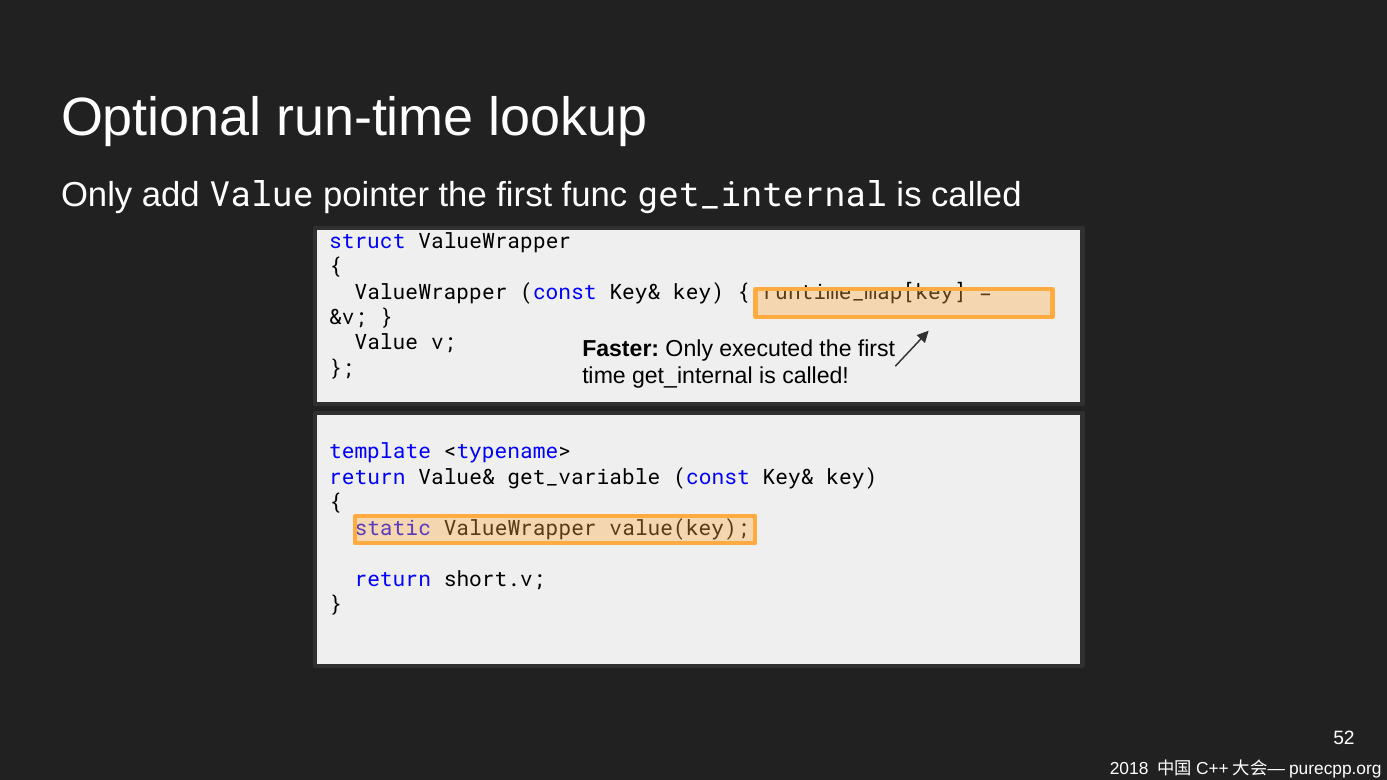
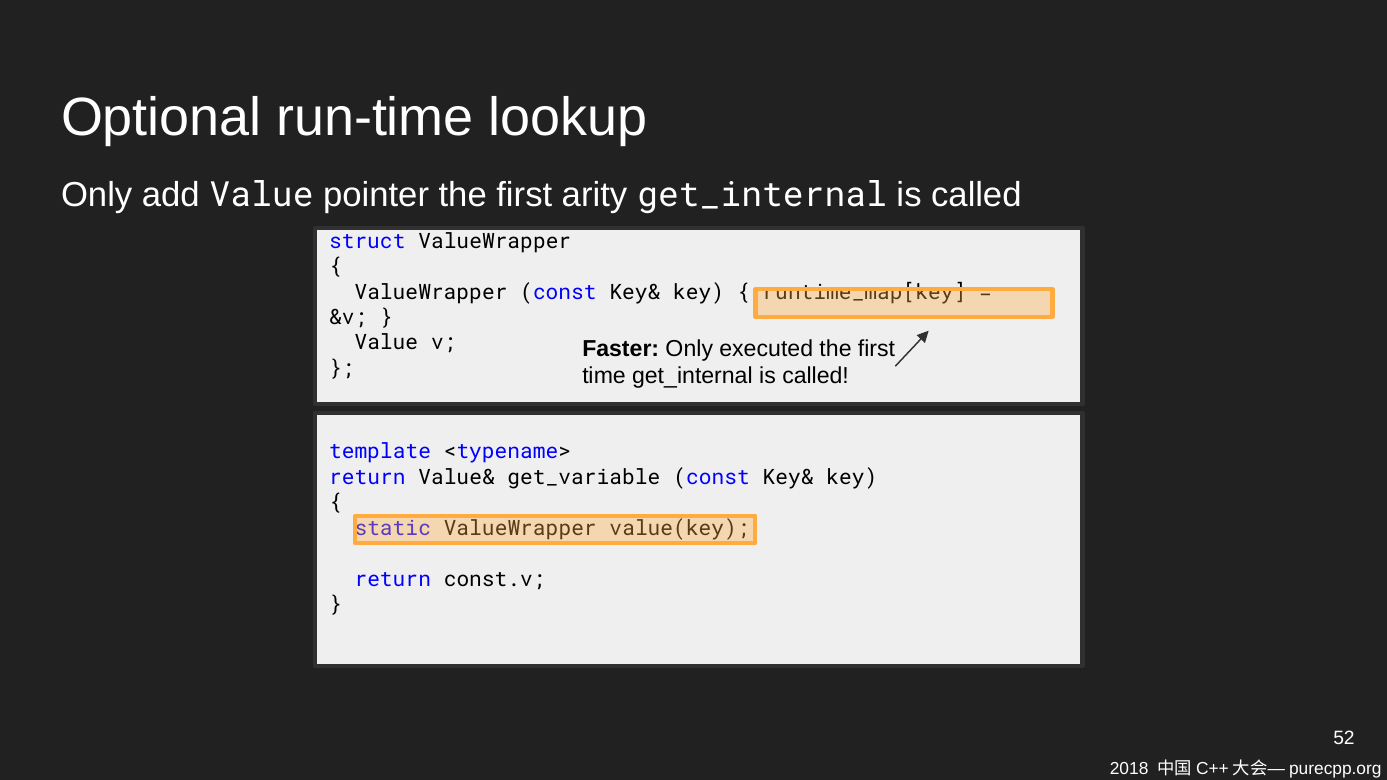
func: func -> arity
short.v: short.v -> const.v
